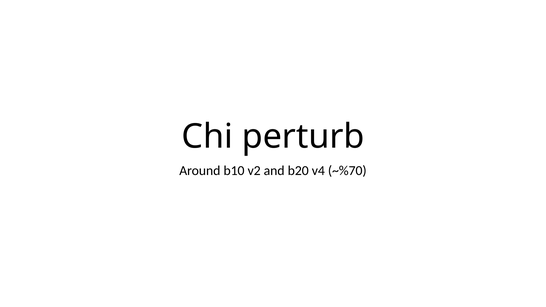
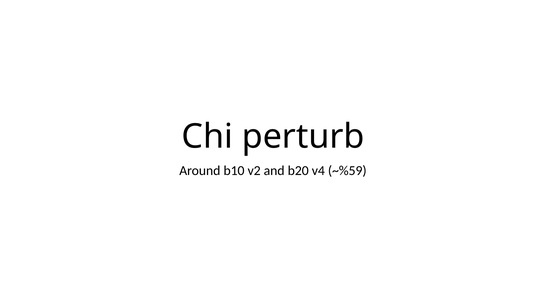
~%70: ~%70 -> ~%59
